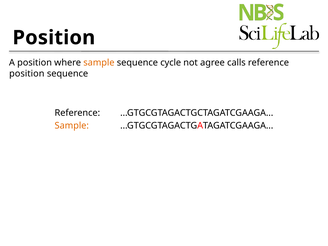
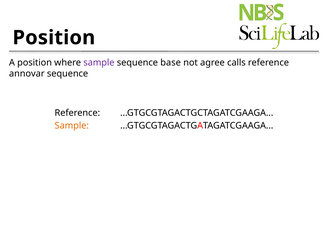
sample at (99, 63) colour: orange -> purple
cycle: cycle -> base
position at (27, 74): position -> annovar
